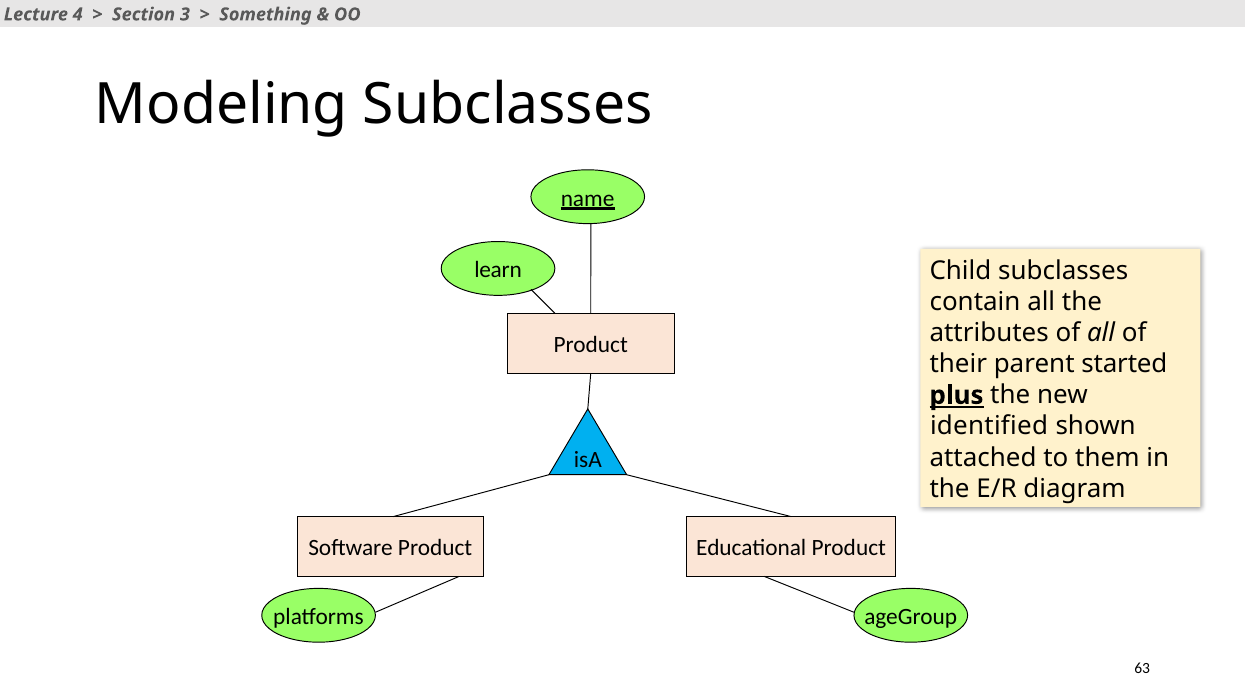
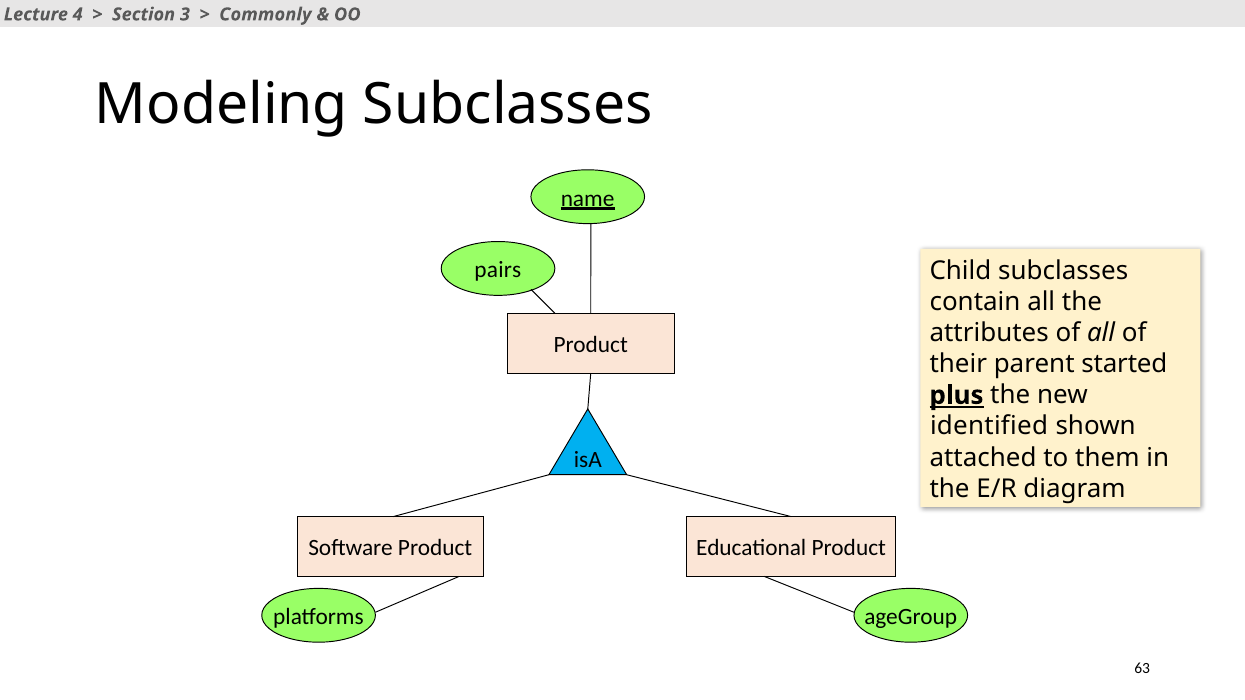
Something: Something -> Commonly
learn: learn -> pairs
